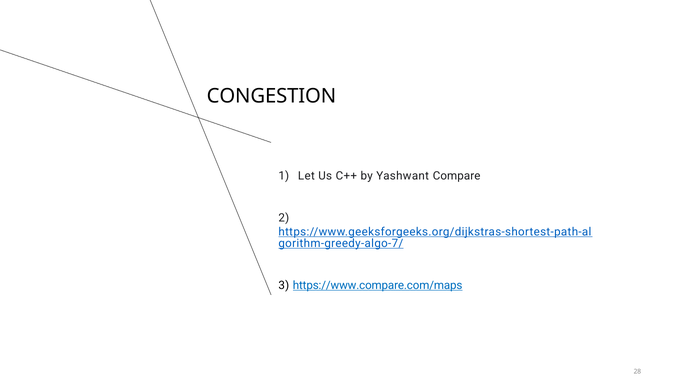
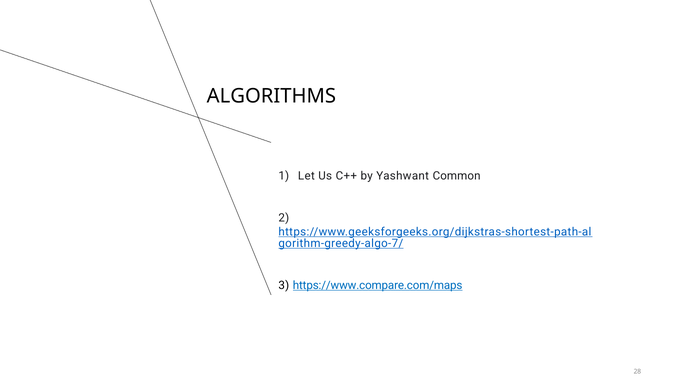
CONGESTION: CONGESTION -> ALGORITHMS
Compare: Compare -> Common
